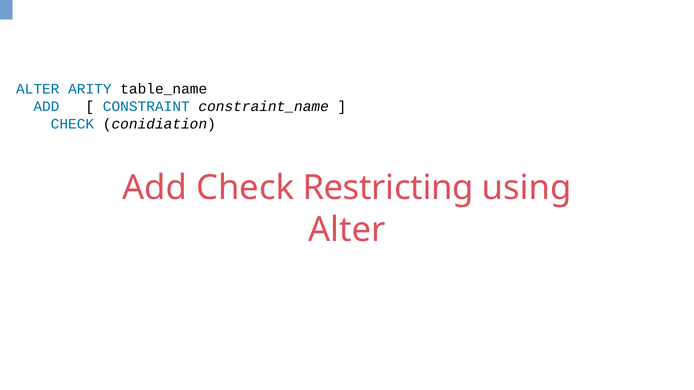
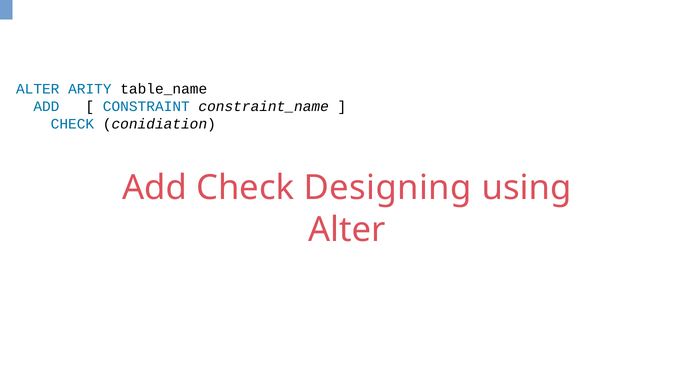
Restricting: Restricting -> Designing
